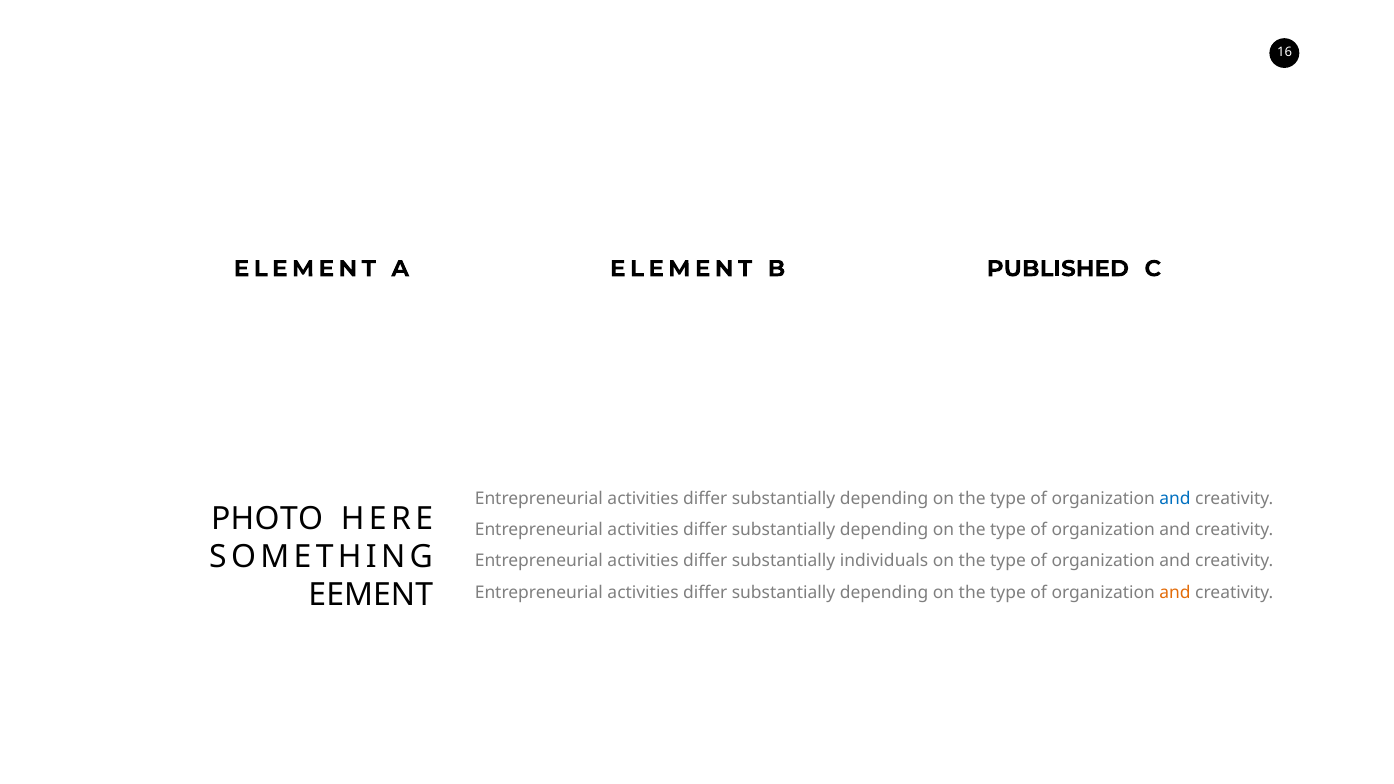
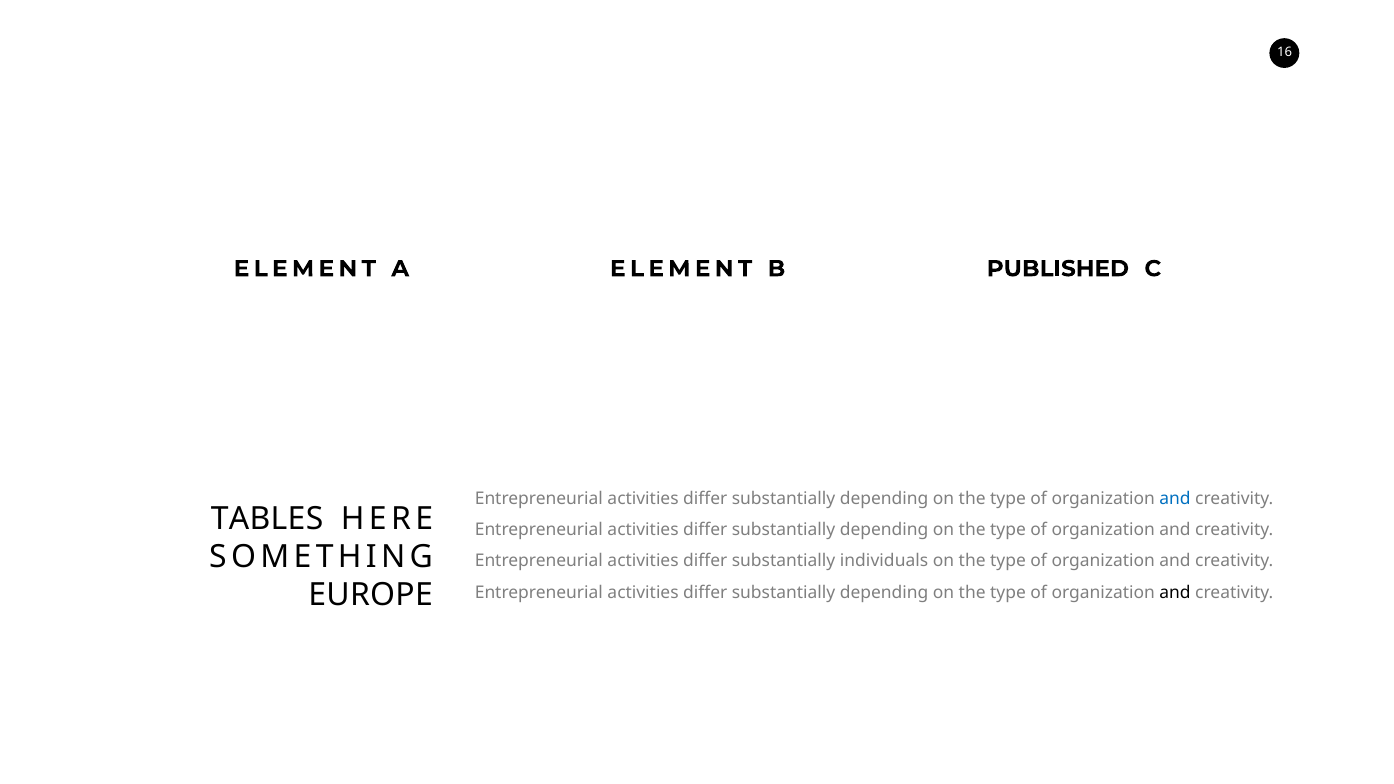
PHOTO: PHOTO -> TABLES
EEMENT: EEMENT -> EUROPE
and at (1175, 593) colour: orange -> black
